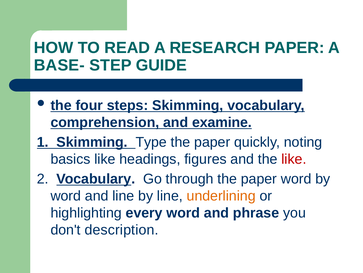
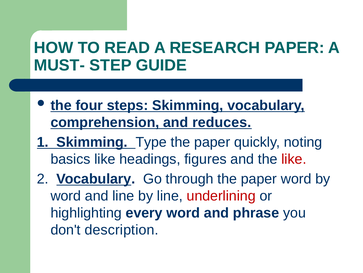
BASE-: BASE- -> MUST-
examine: examine -> reduces
underlining colour: orange -> red
